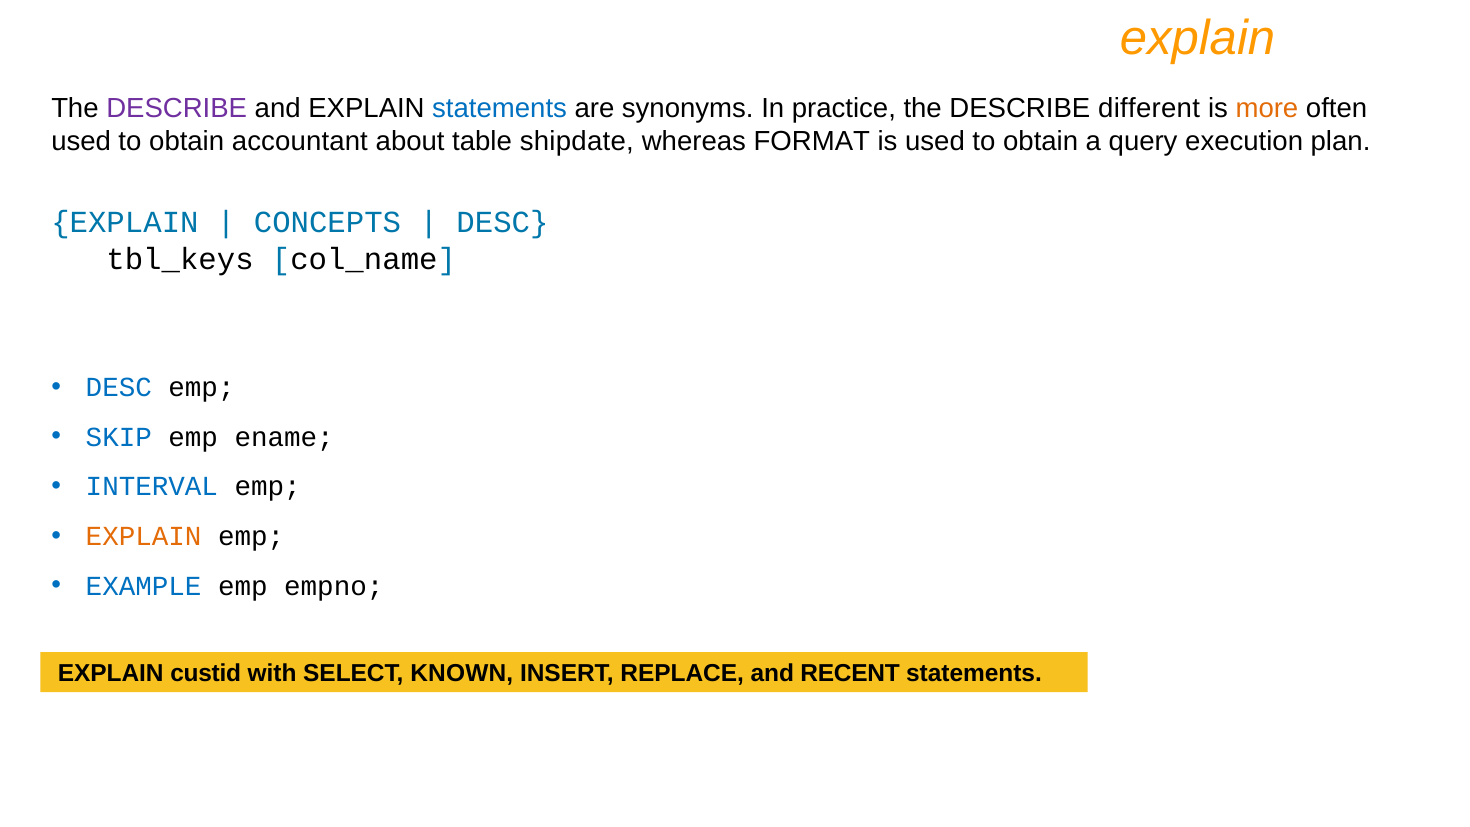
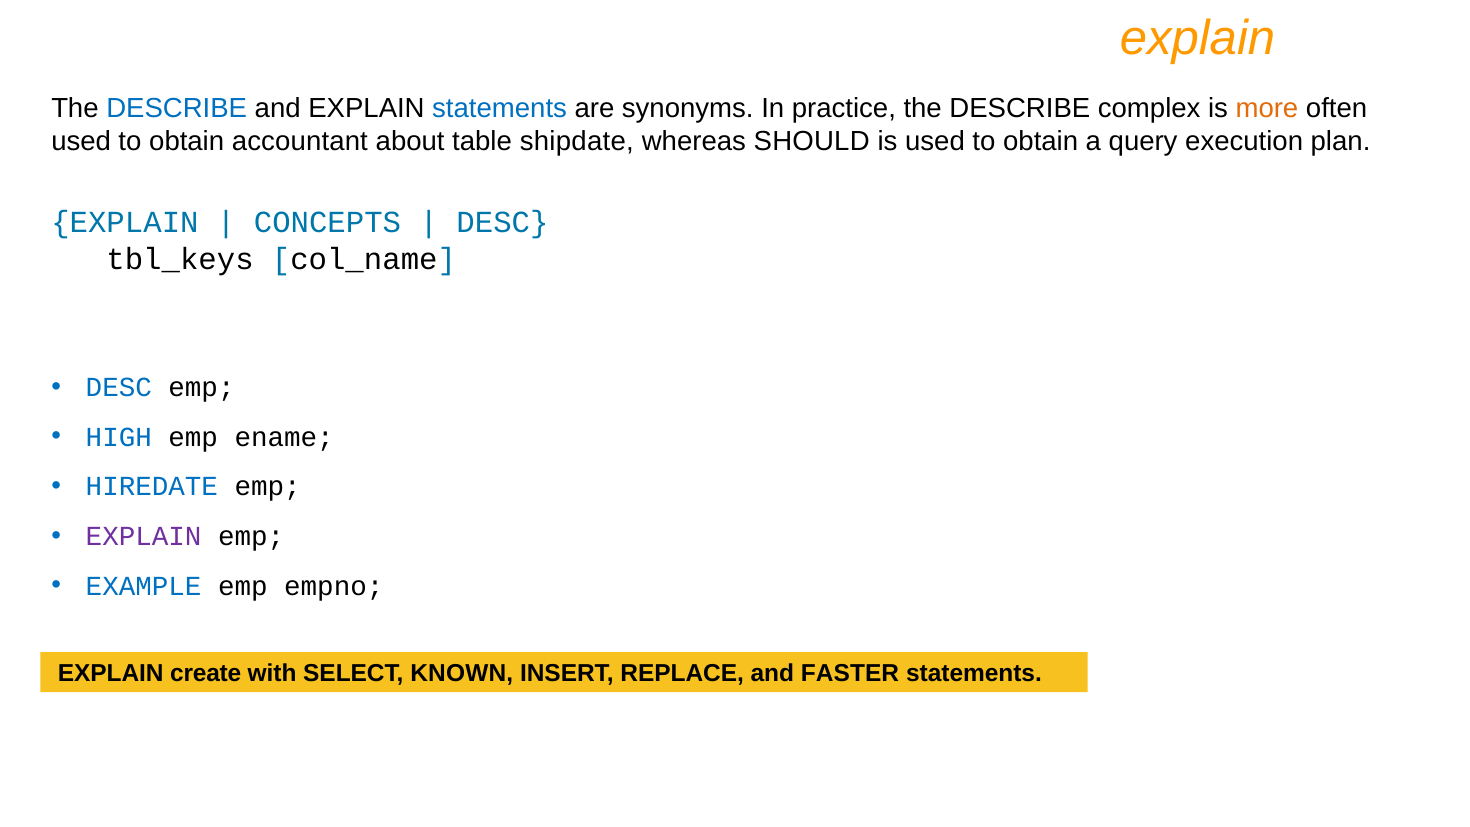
DESCRIBE at (177, 109) colour: purple -> blue
different: different -> complex
FORMAT: FORMAT -> SHOULD
SKIP: SKIP -> HIGH
INTERVAL: INTERVAL -> HIREDATE
EXPLAIN at (144, 536) colour: orange -> purple
custid: custid -> create
RECENT: RECENT -> FASTER
